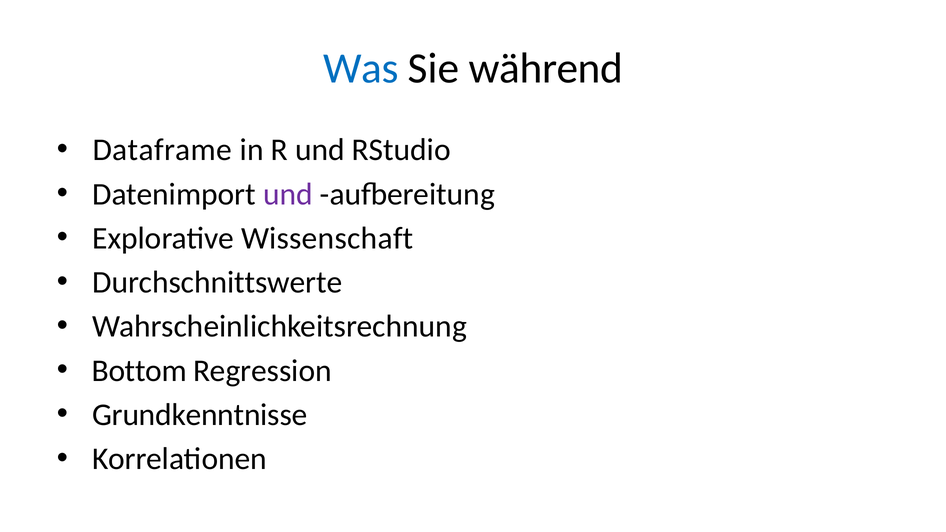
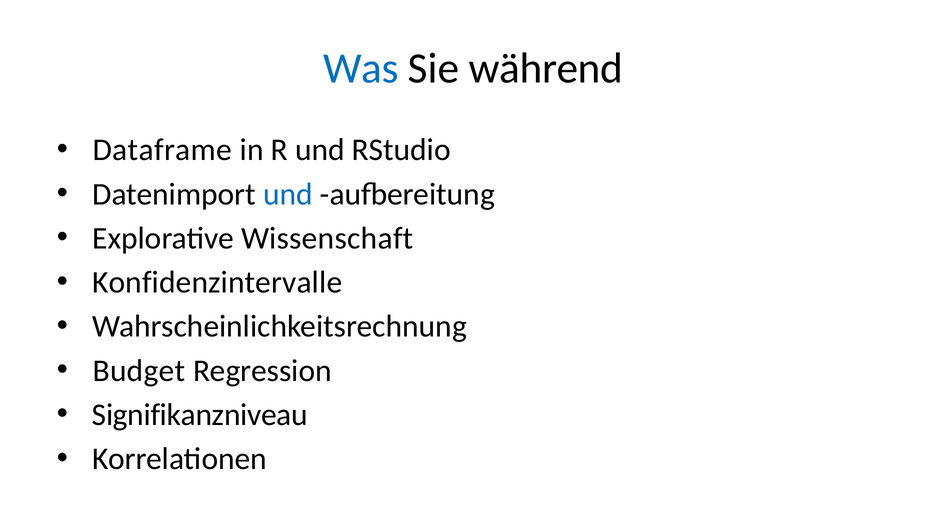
und at (288, 194) colour: purple -> blue
Durchschnittswerte: Durchschnittswerte -> Konfidenzintervalle
Bottom: Bottom -> Budget
Grundkenntnisse: Grundkenntnisse -> Signifikanzniveau
